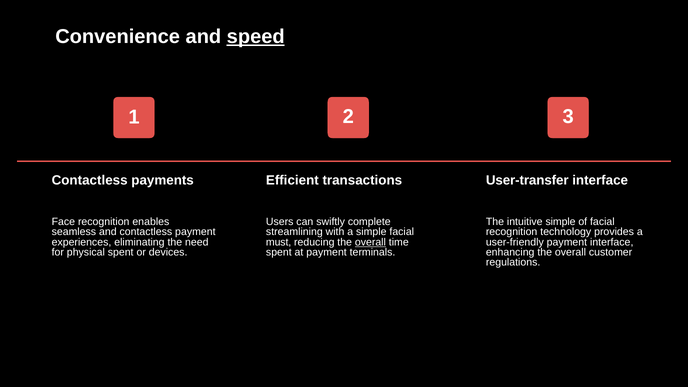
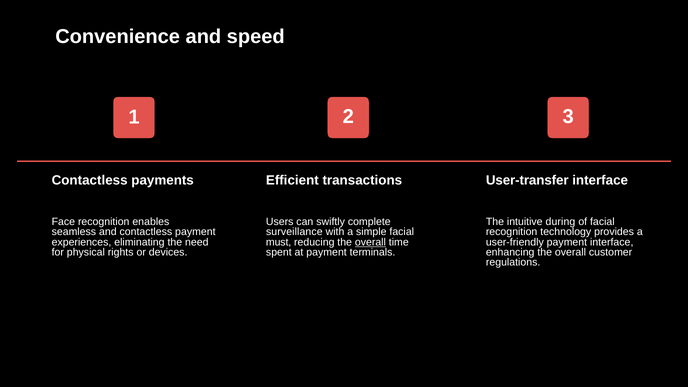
speed underline: present -> none
intuitive simple: simple -> during
streamlining: streamlining -> surveillance
physical spent: spent -> rights
